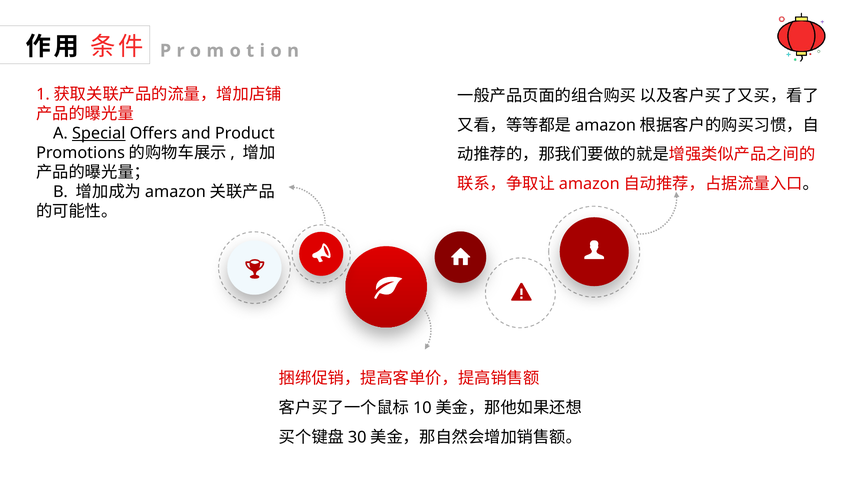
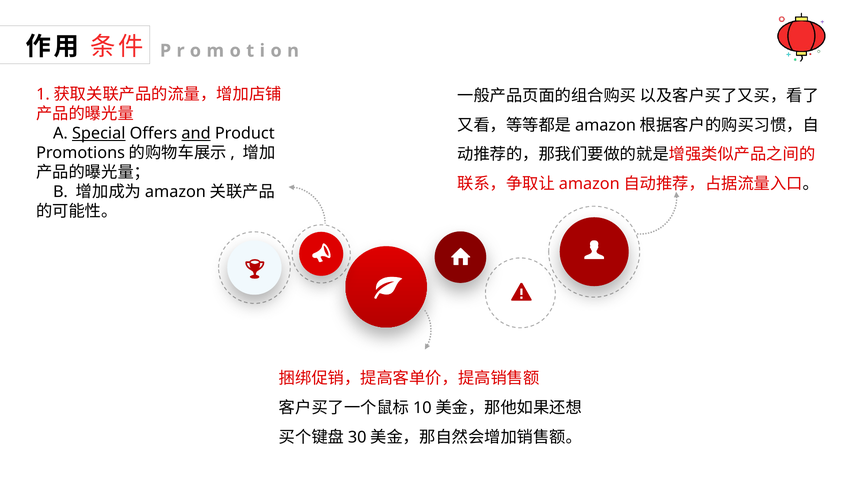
and underline: none -> present
